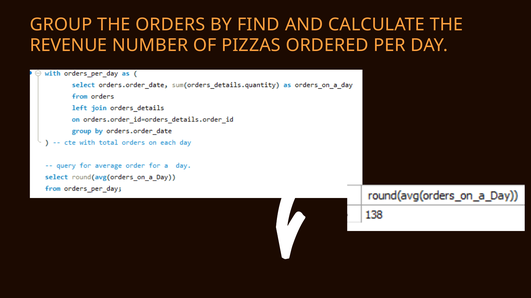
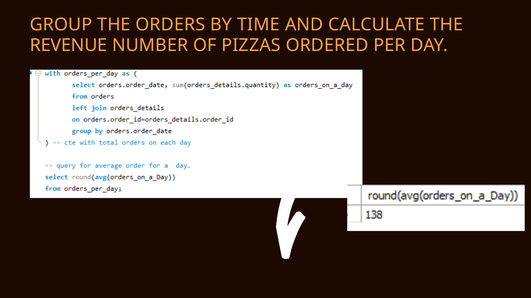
FIND: FIND -> TIME
